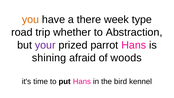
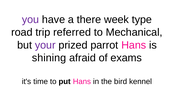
you colour: orange -> purple
whether: whether -> referred
Abstraction: Abstraction -> Mechanical
woods: woods -> exams
